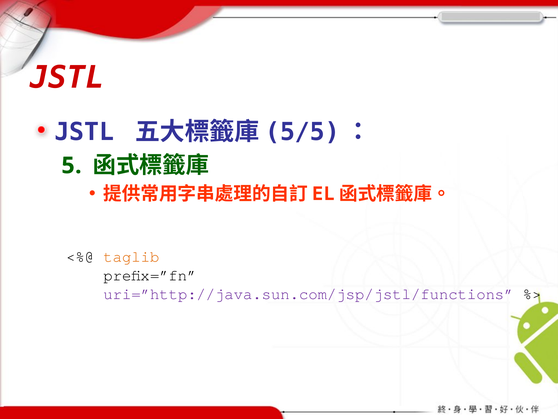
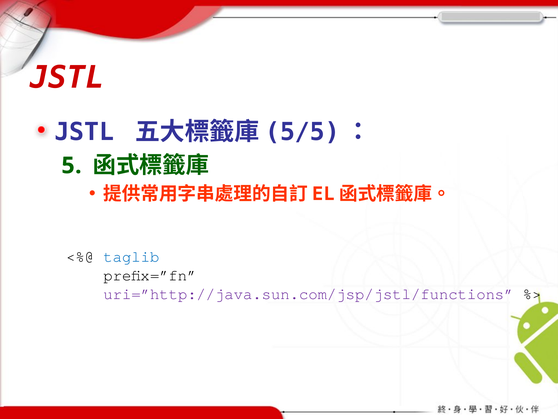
taglib colour: orange -> blue
